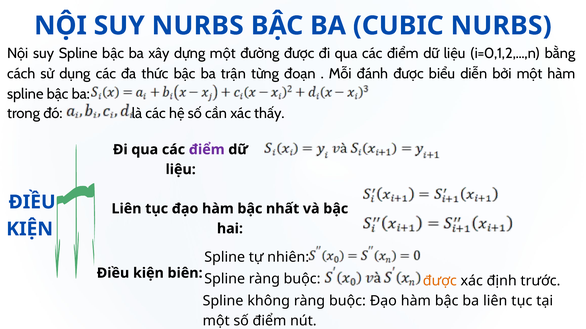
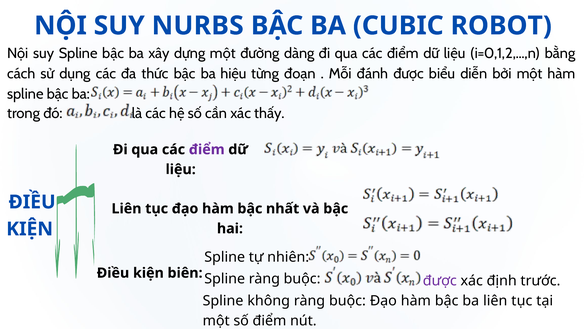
CUBIC NURBS: NURBS -> ROBOT
đường được: được -> dàng
trận: trận -> hiệu
được at (440, 281) colour: orange -> purple
